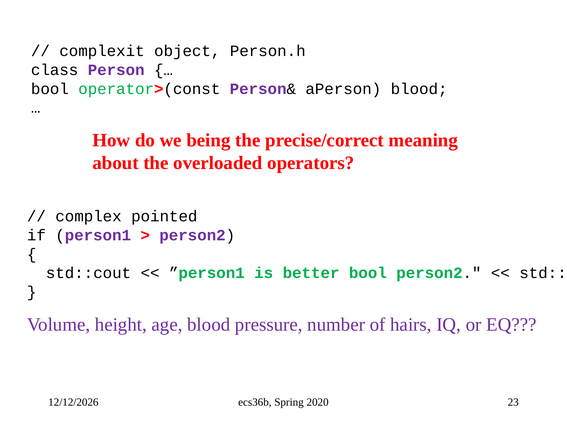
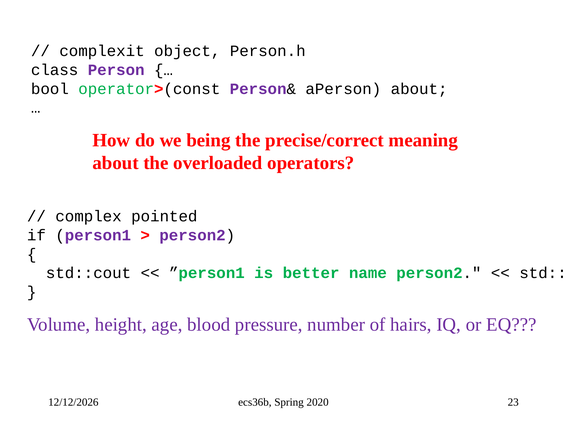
aPerson blood: blood -> about
better bool: bool -> name
